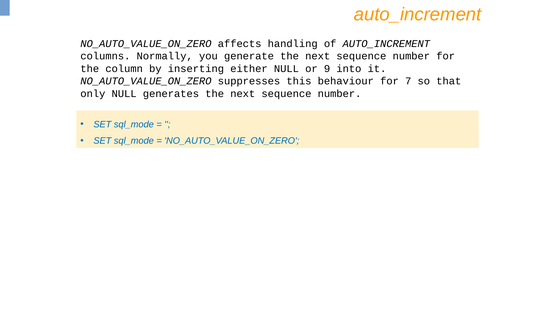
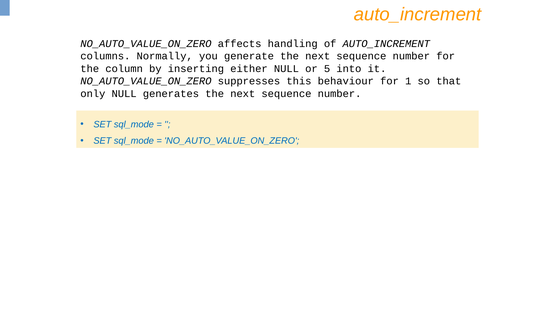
9: 9 -> 5
7: 7 -> 1
